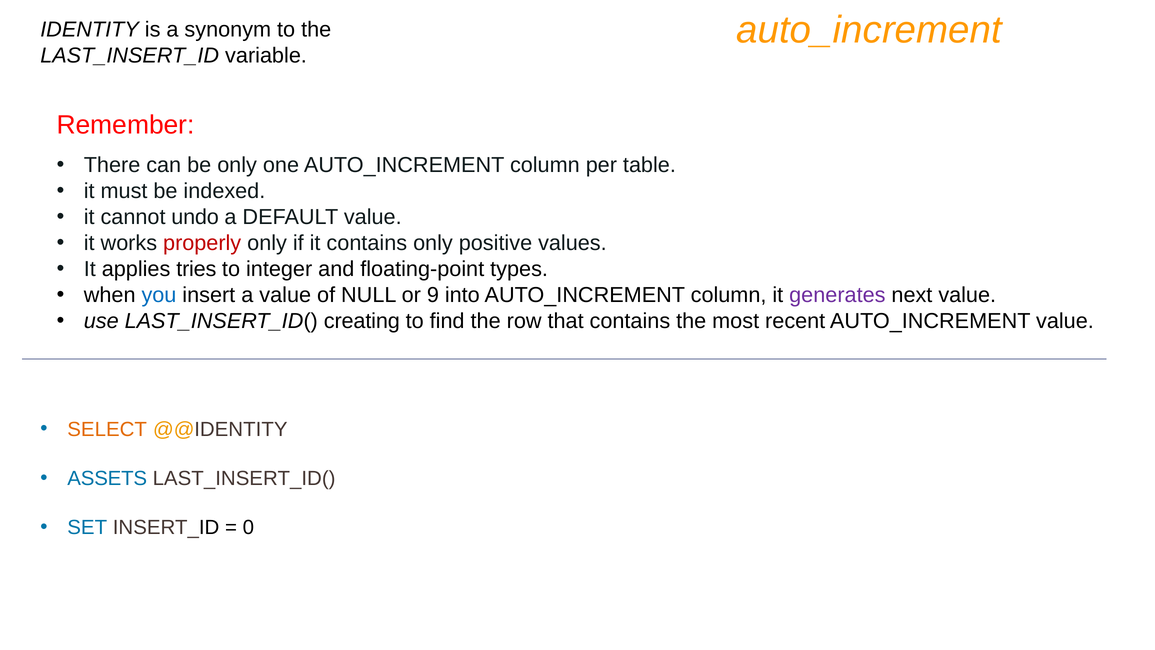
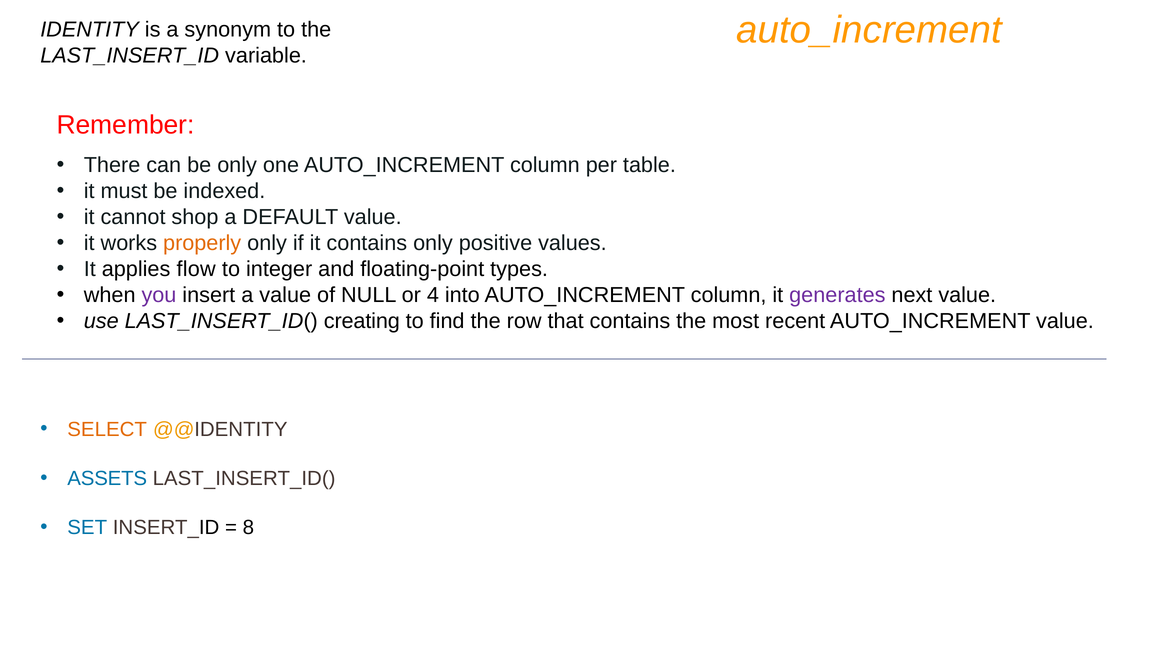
undo: undo -> shop
properly colour: red -> orange
tries: tries -> flow
you colour: blue -> purple
9: 9 -> 4
0: 0 -> 8
